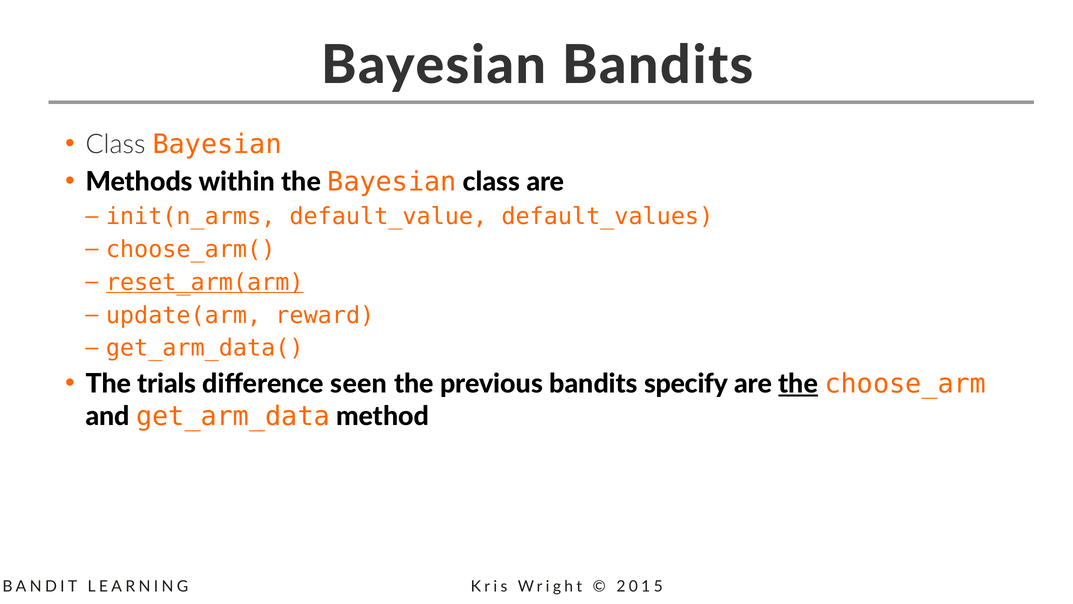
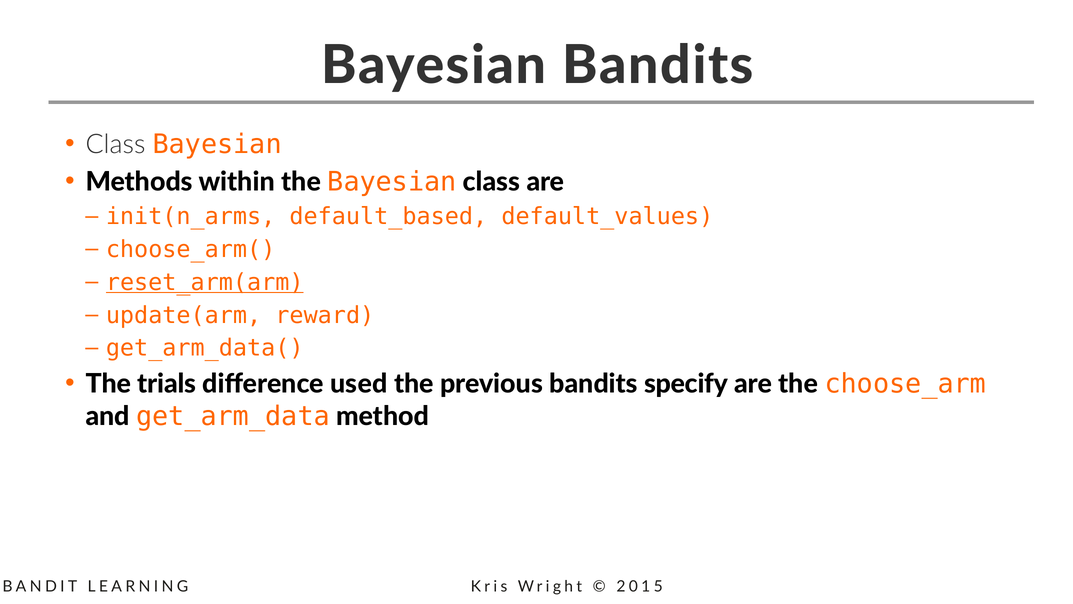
default_value: default_value -> default_based
seen: seen -> used
the at (798, 384) underline: present -> none
